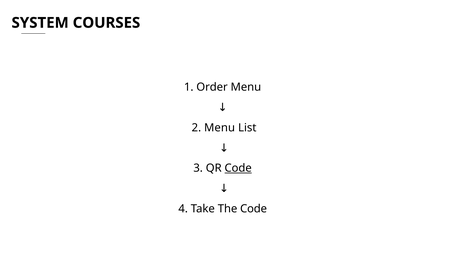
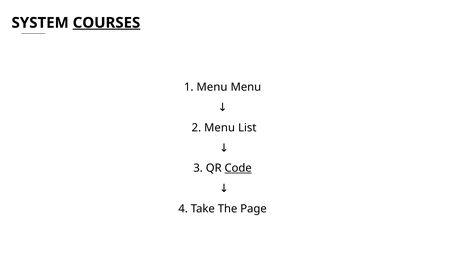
COURSES underline: none -> present
1 Order: Order -> Menu
The Code: Code -> Page
